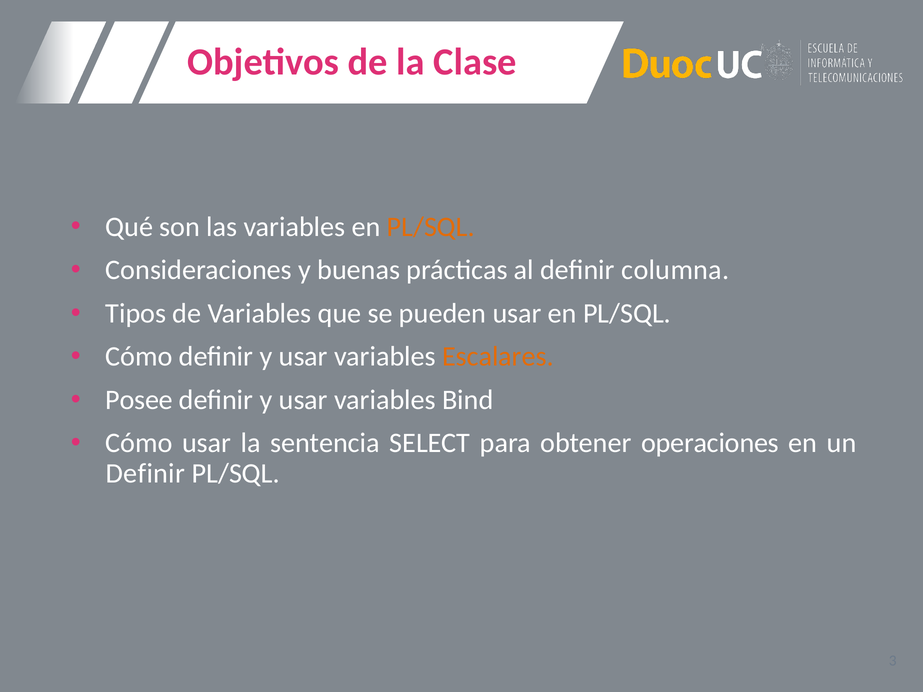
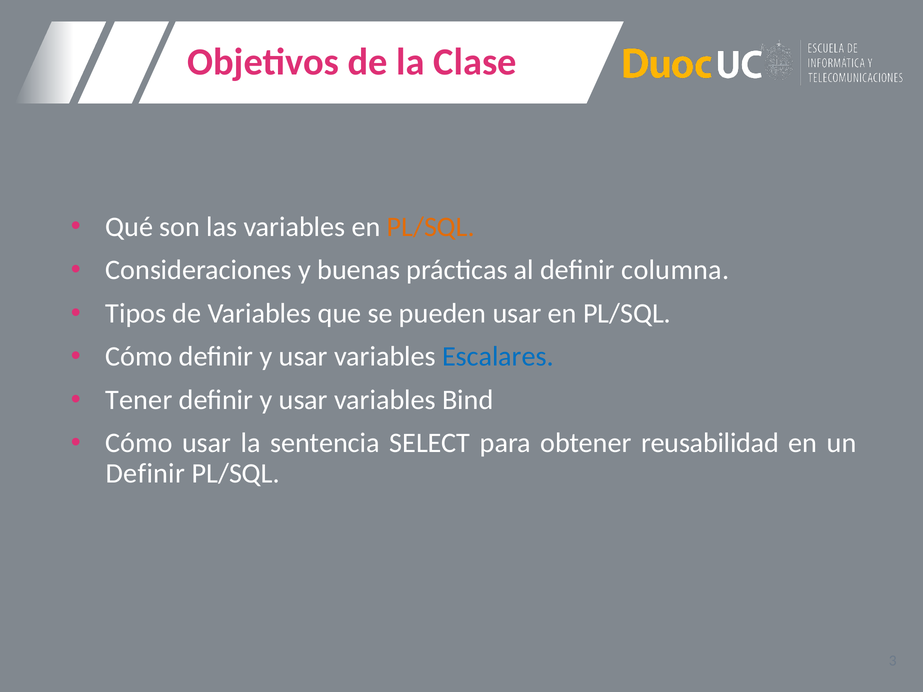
Escalares colour: orange -> blue
Posee: Posee -> Tener
operaciones: operaciones -> reusabilidad
